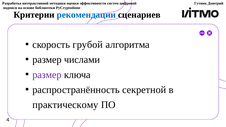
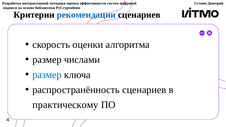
скорость грубой: грубой -> оценки
размер at (47, 75) colour: purple -> blue
распространённость секретной: секретной -> сценариев
